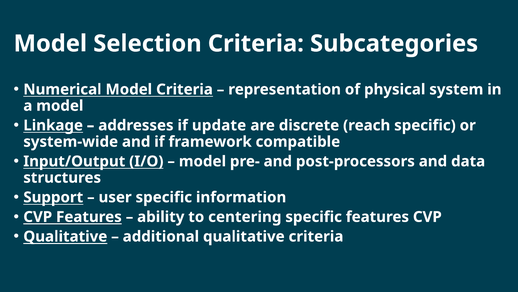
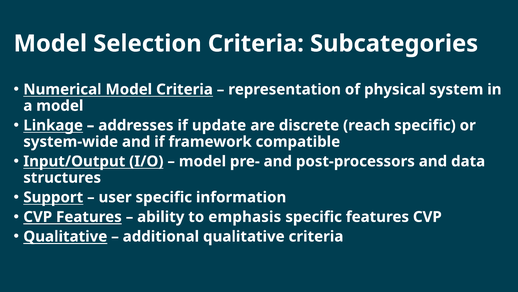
centering: centering -> emphasis
